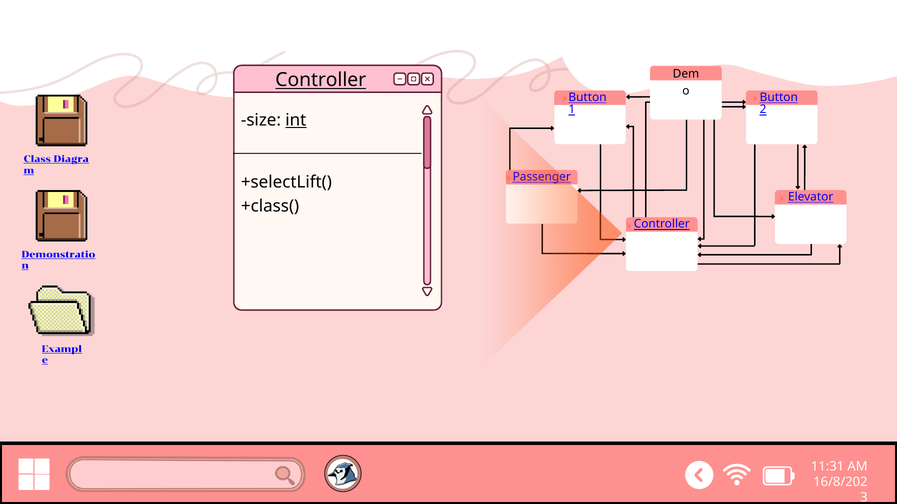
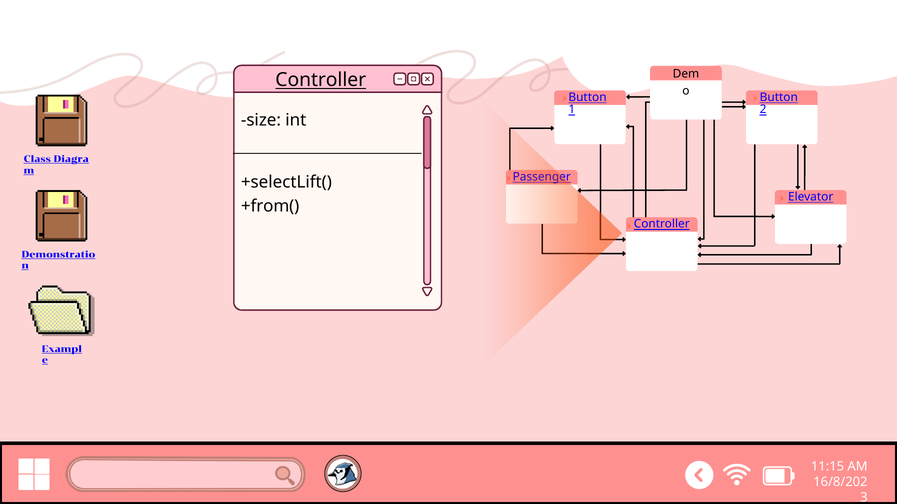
int underline: present -> none
+class(: +class( -> +from(
11:31: 11:31 -> 11:15
